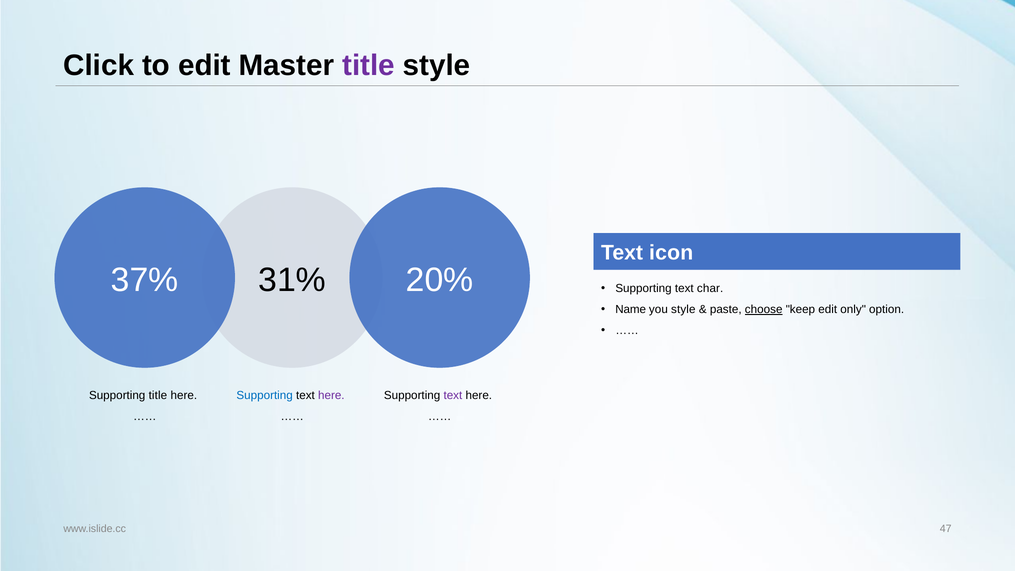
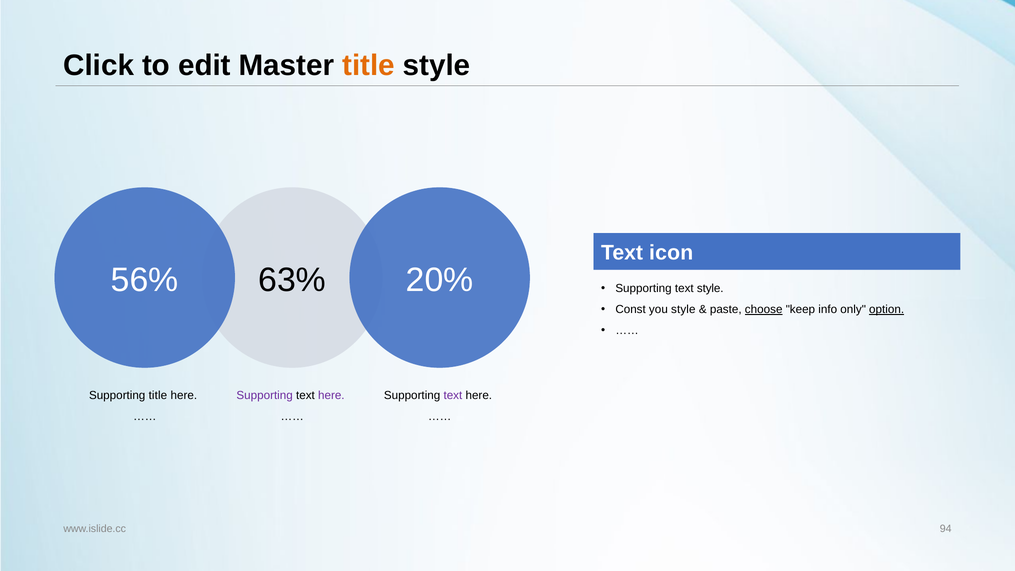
title at (369, 66) colour: purple -> orange
37%: 37% -> 56%
31%: 31% -> 63%
text char: char -> style
Name: Name -> Const
keep edit: edit -> info
option underline: none -> present
Supporting at (265, 395) colour: blue -> purple
47: 47 -> 94
